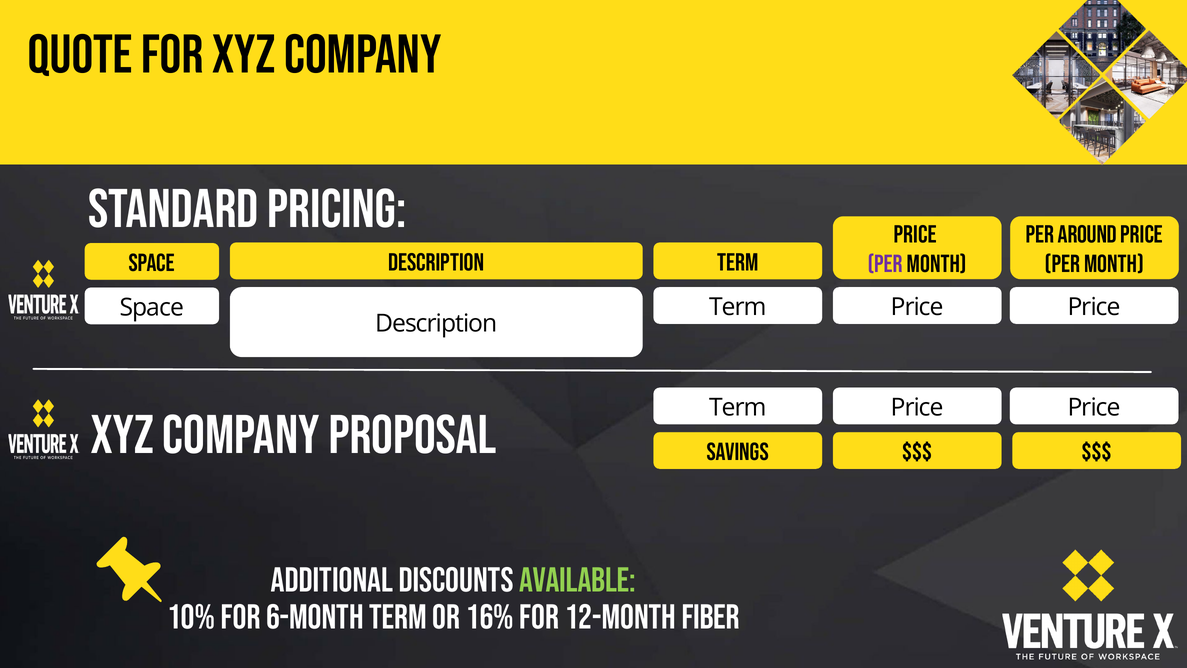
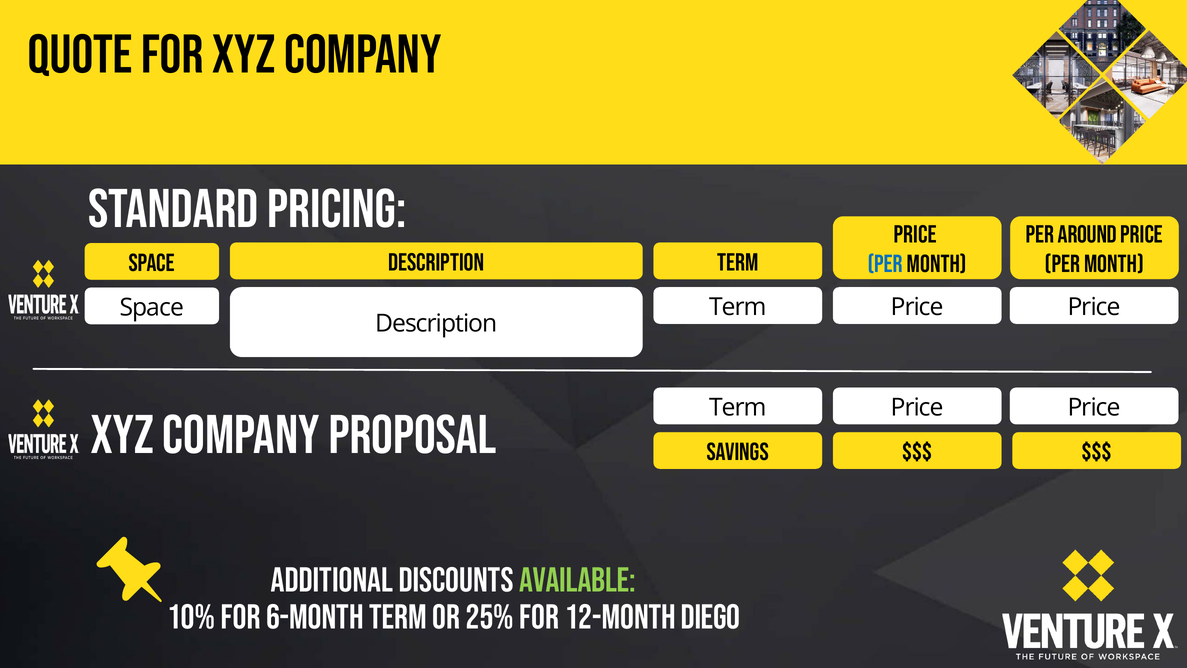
per at (885, 264) colour: purple -> blue
16%: 16% -> 25%
Fiber: Fiber -> Diego
